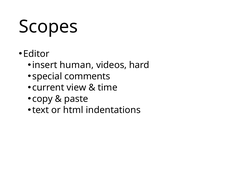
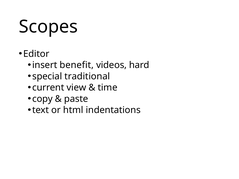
human: human -> benefit
comments: comments -> traditional
